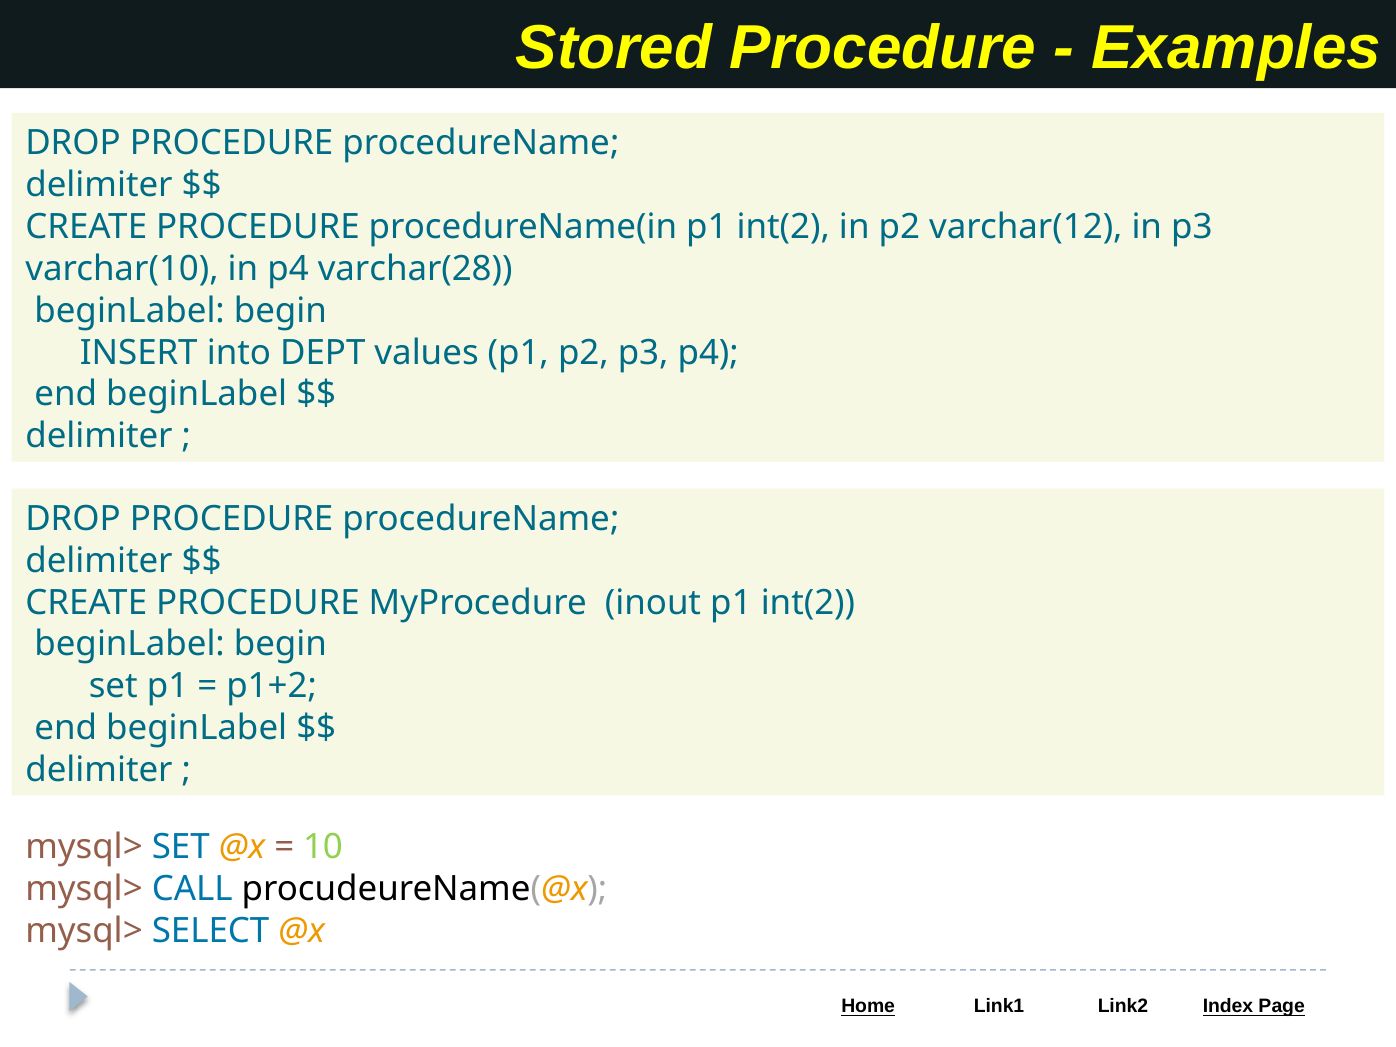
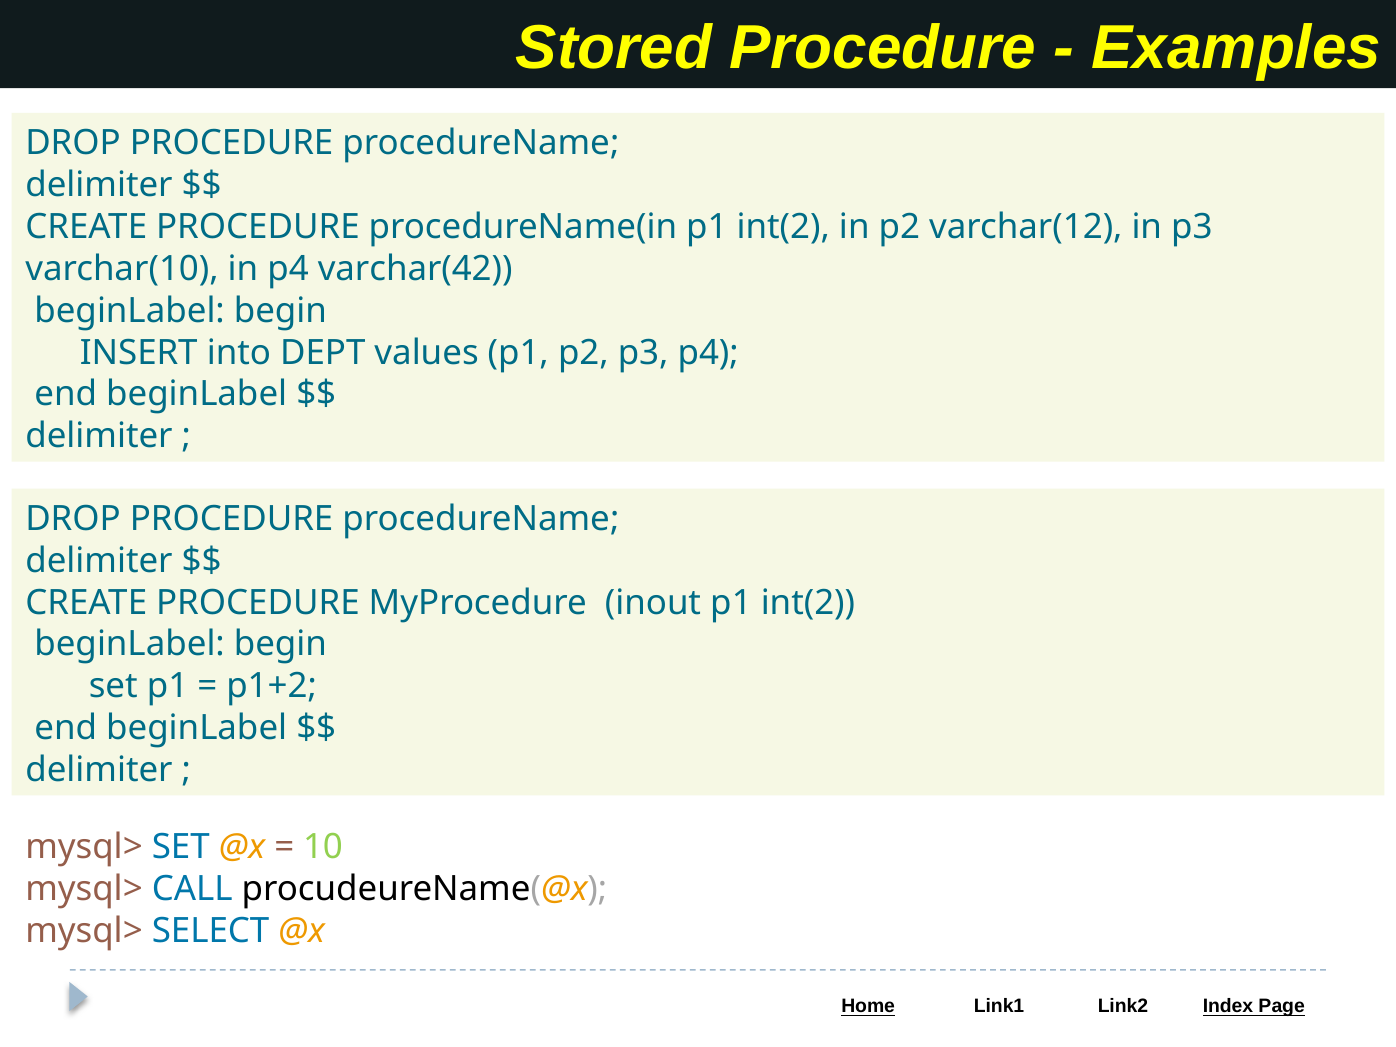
varchar(28: varchar(28 -> varchar(42
